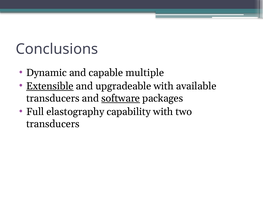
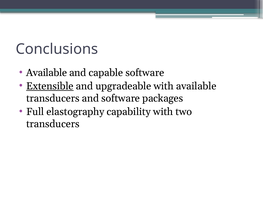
Dynamic at (47, 73): Dynamic -> Available
capable multiple: multiple -> software
software at (121, 99) underline: present -> none
